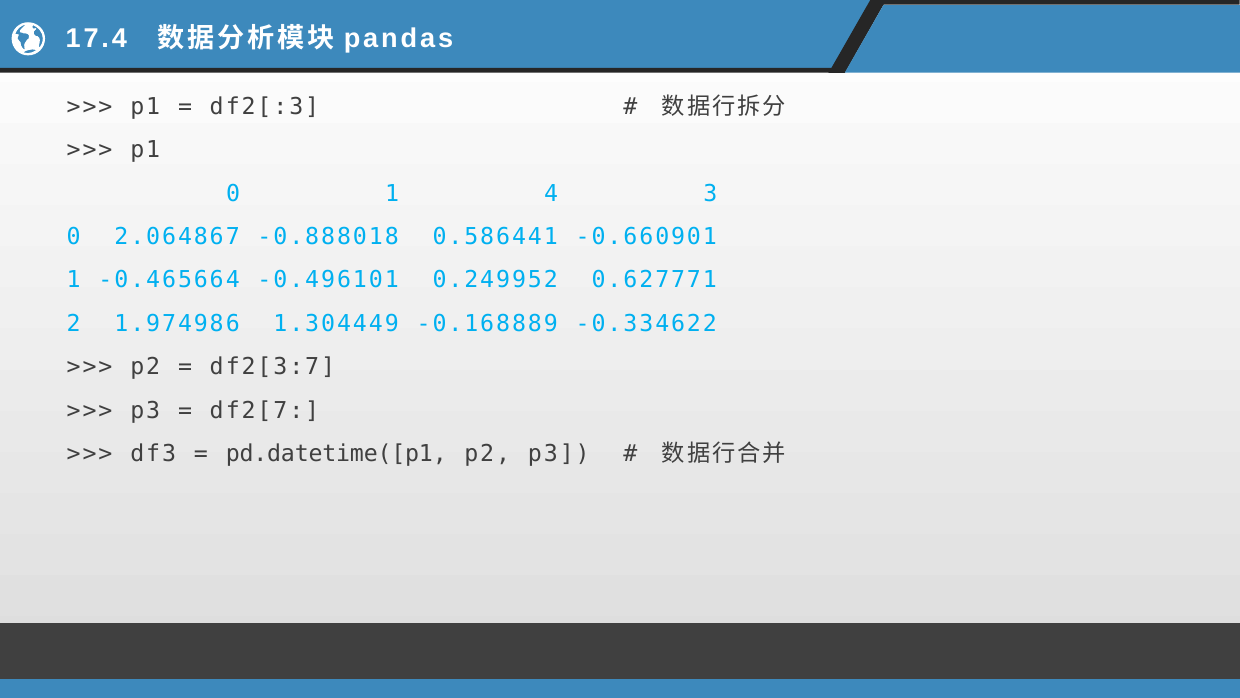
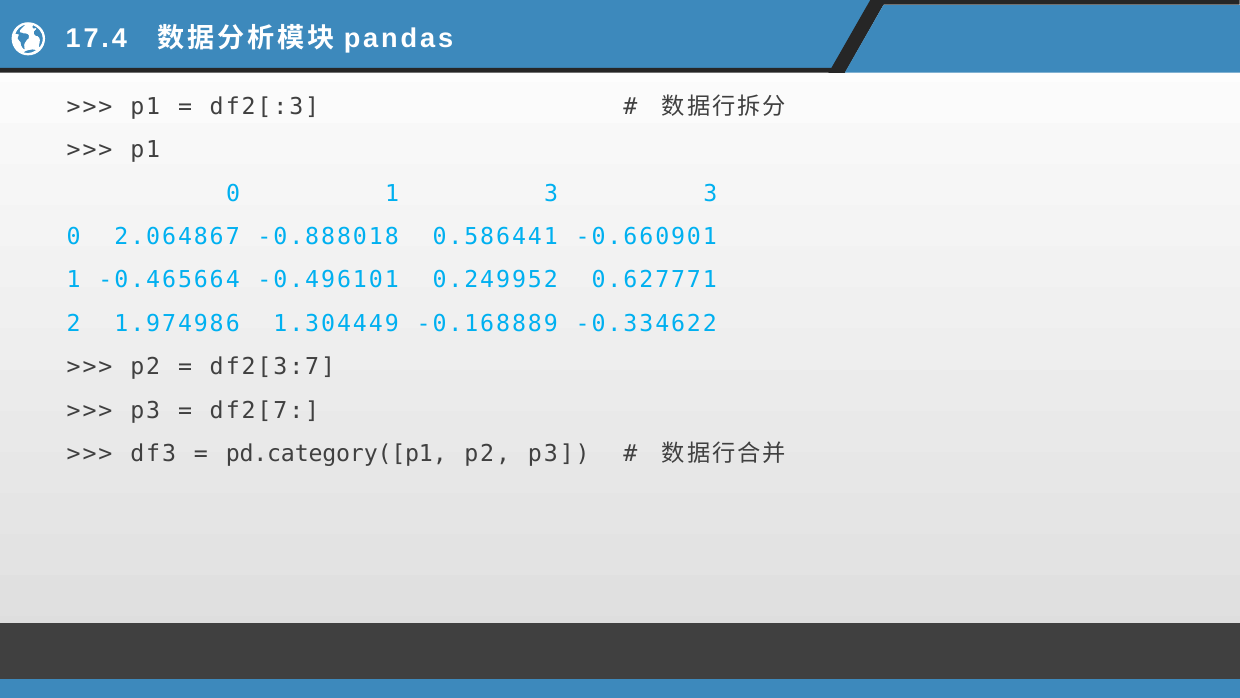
1 4: 4 -> 3
pd.datetime([p1: pd.datetime([p1 -> pd.category([p1
